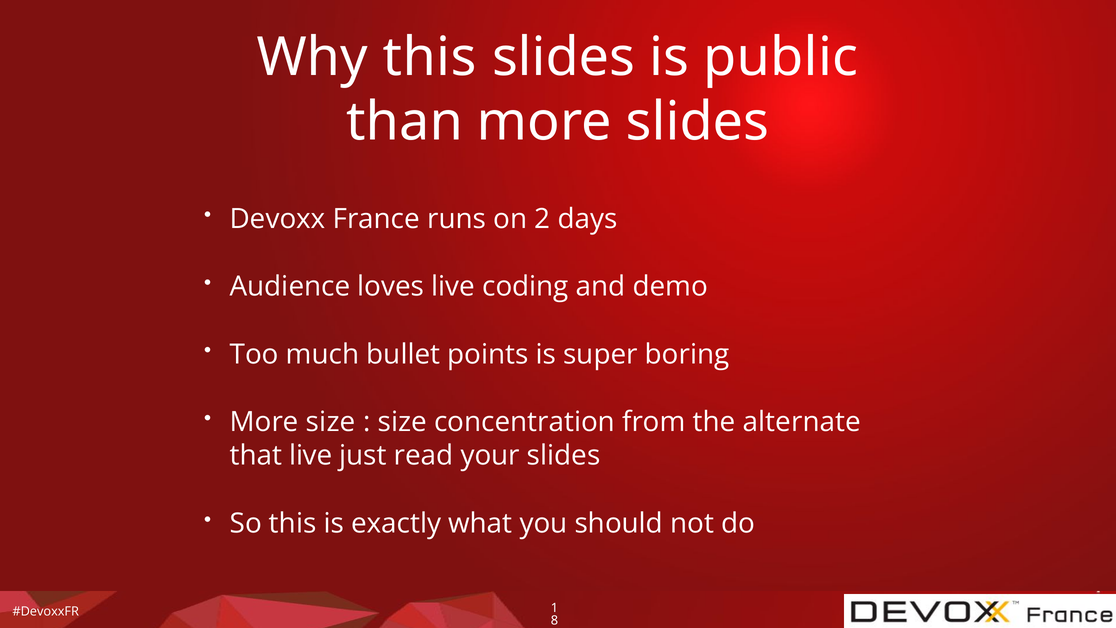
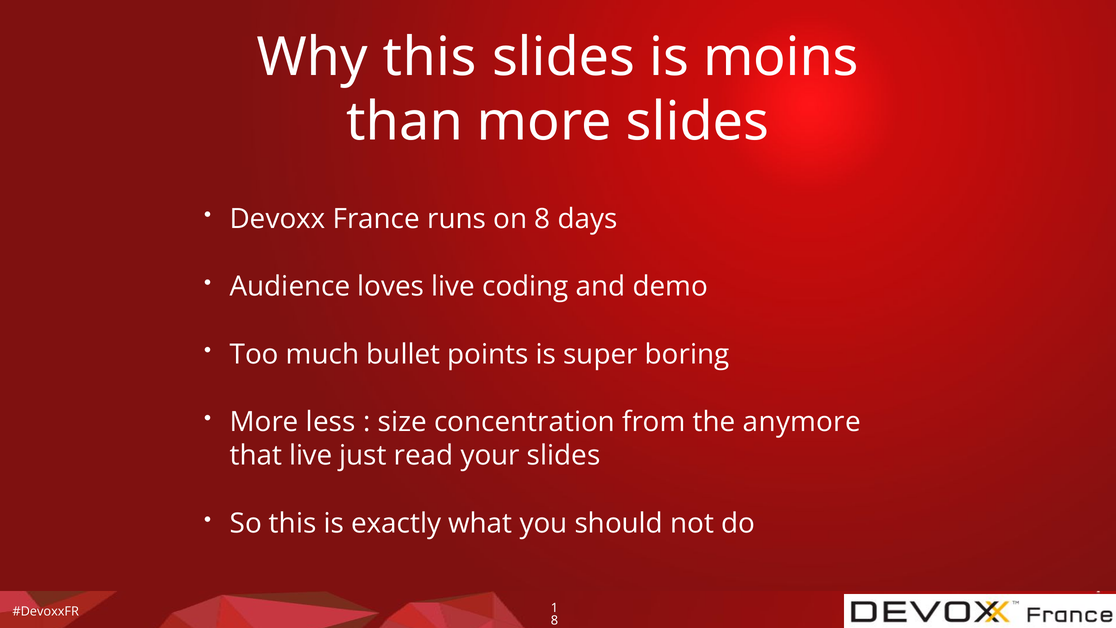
public: public -> moins
on 2: 2 -> 8
More size: size -> less
alternate: alternate -> anymore
